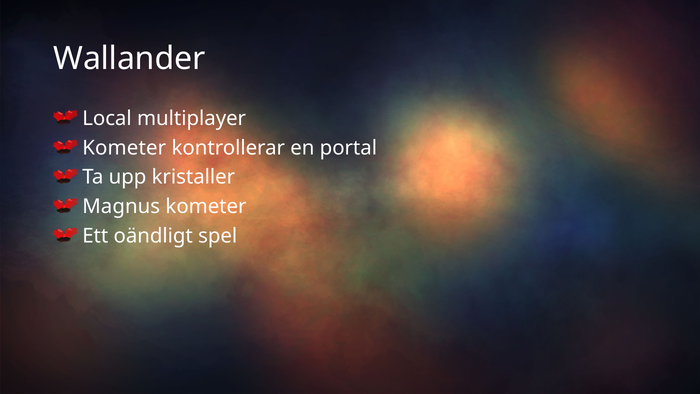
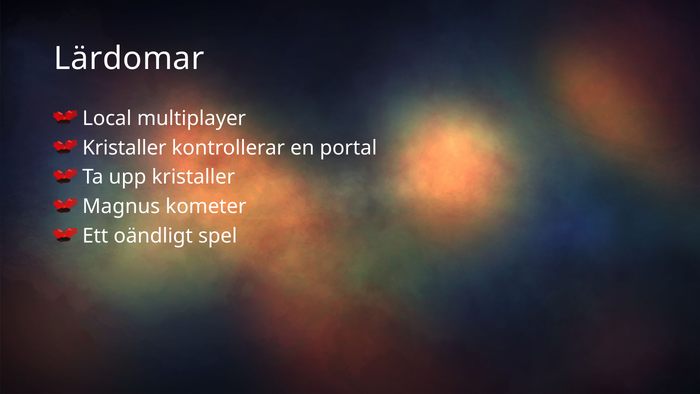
Wallander: Wallander -> Lärdomar
Kometer at (124, 148): Kometer -> Kristaller
